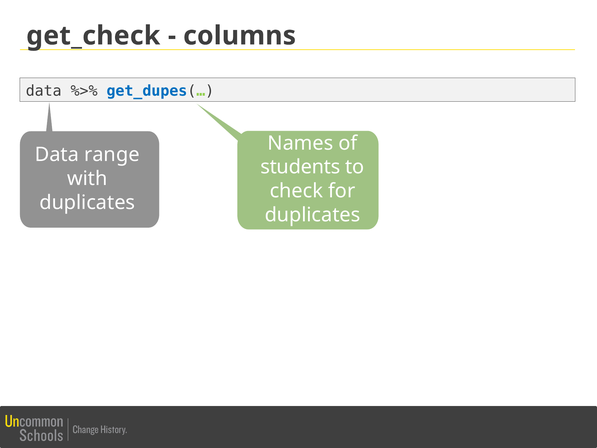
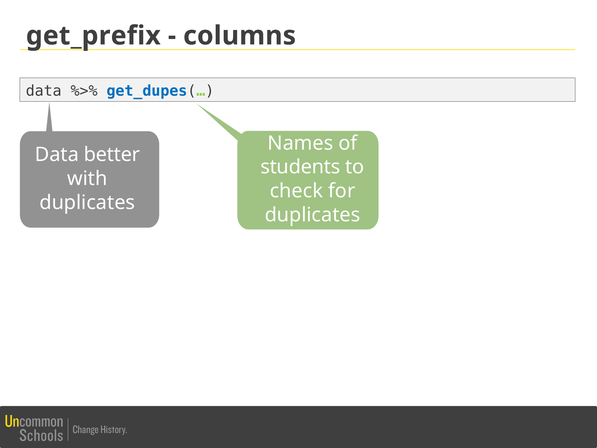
get_check: get_check -> get_prefix
range: range -> better
